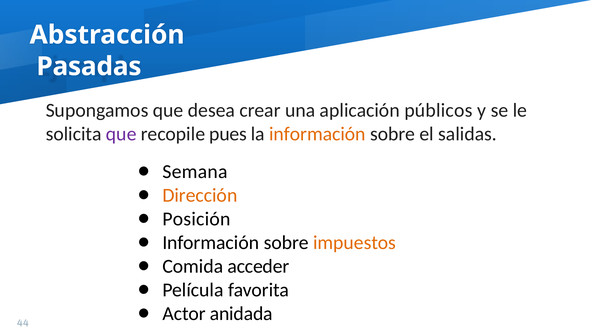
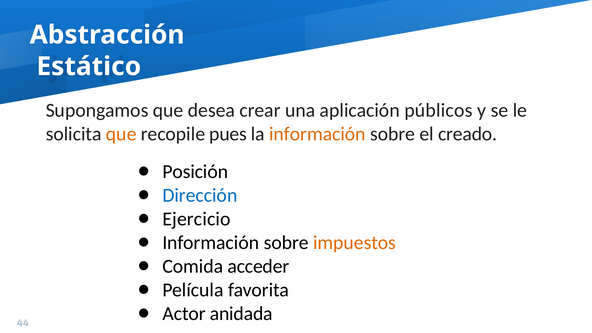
Pasadas: Pasadas -> Estático
que at (121, 134) colour: purple -> orange
salidas: salidas -> creado
Semana: Semana -> Posición
Dirección colour: orange -> blue
Posición: Posición -> Ejercicio
